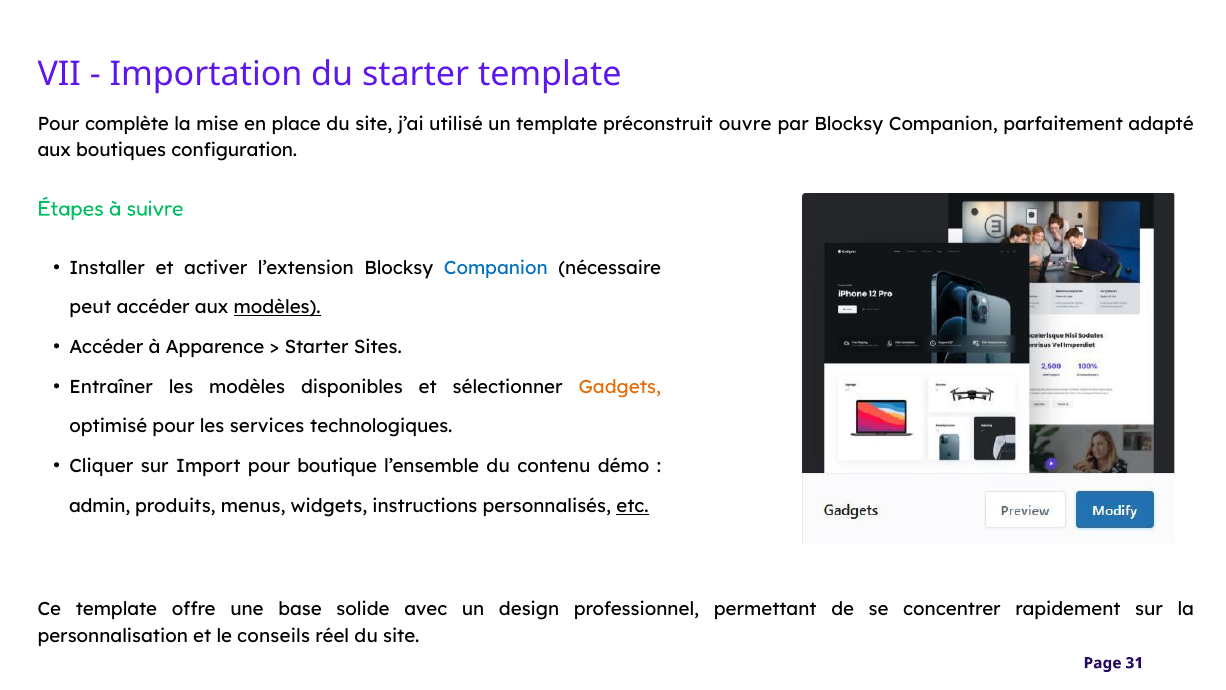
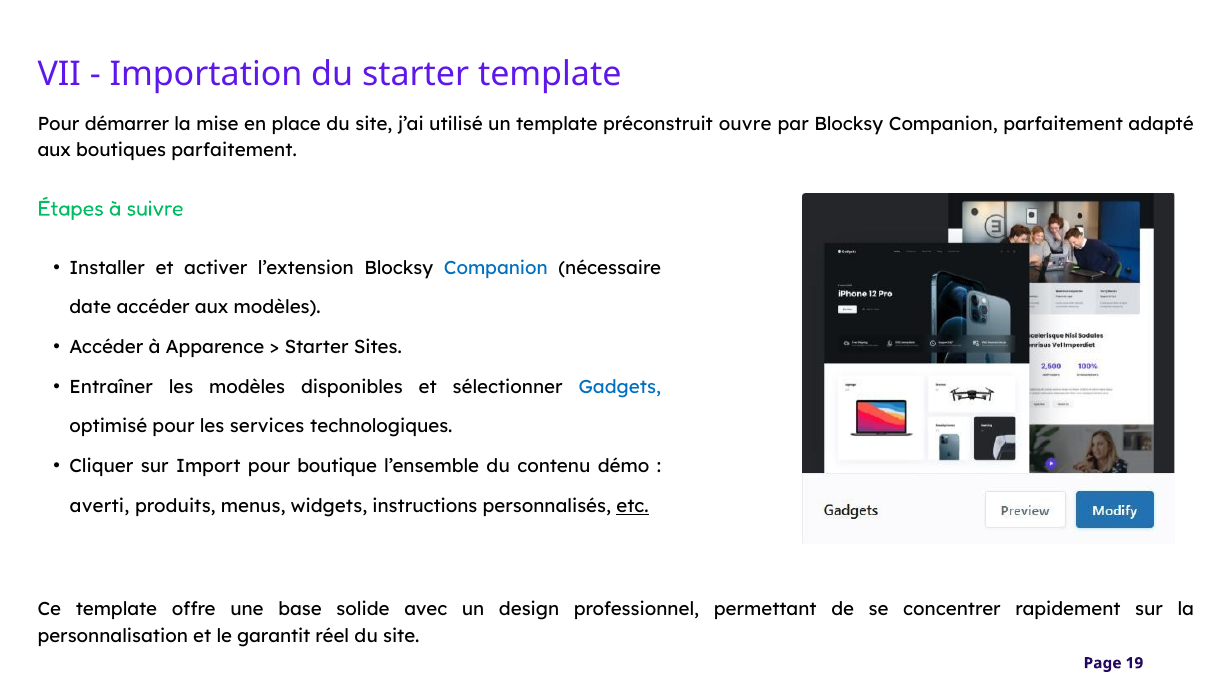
complète: complète -> démarrer
boutiques configuration: configuration -> parfaitement
peut: peut -> date
modèles at (277, 307) underline: present -> none
Gadgets colour: orange -> blue
admin: admin -> averti
conseils: conseils -> garantit
31: 31 -> 19
